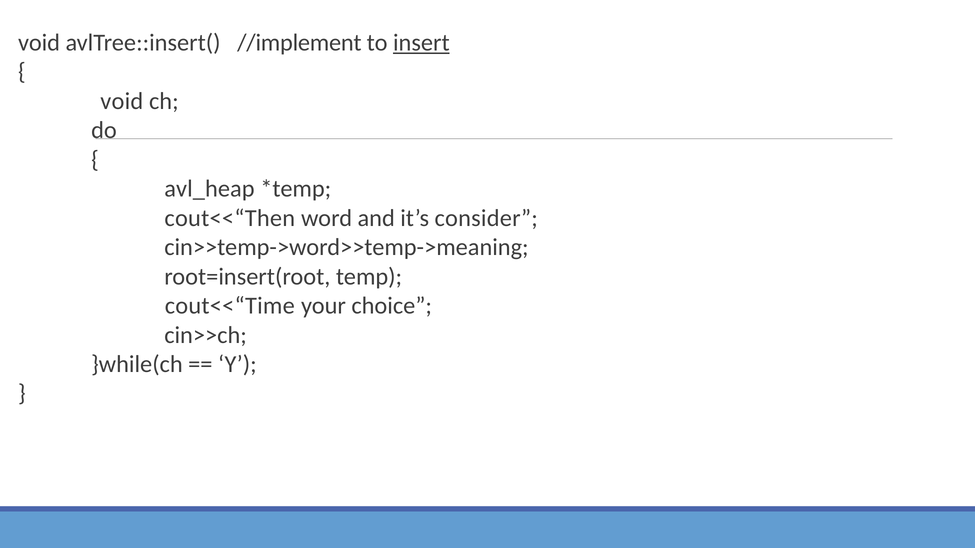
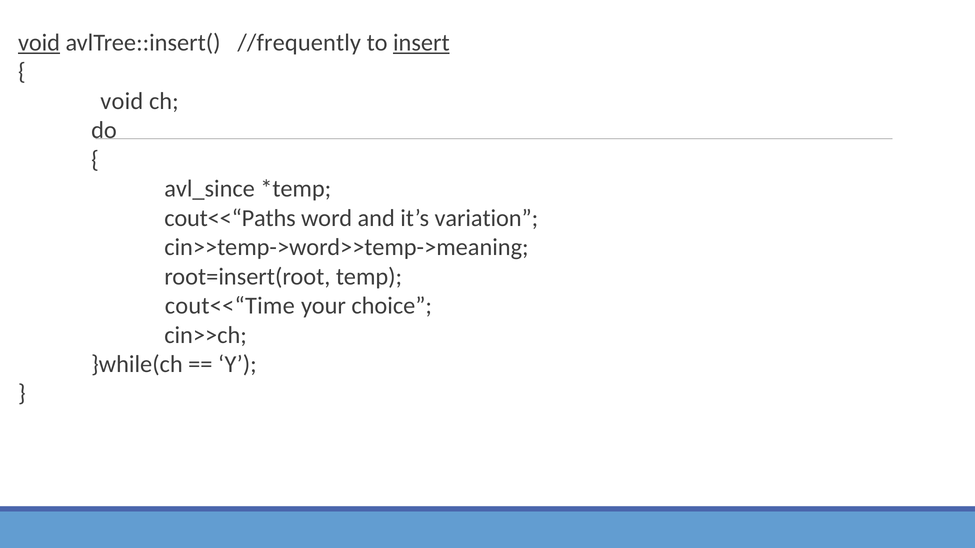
void at (39, 43) underline: none -> present
//implement: //implement -> //frequently
avl_heap: avl_heap -> avl_since
cout<<“Then: cout<<“Then -> cout<<“Paths
consider: consider -> variation
